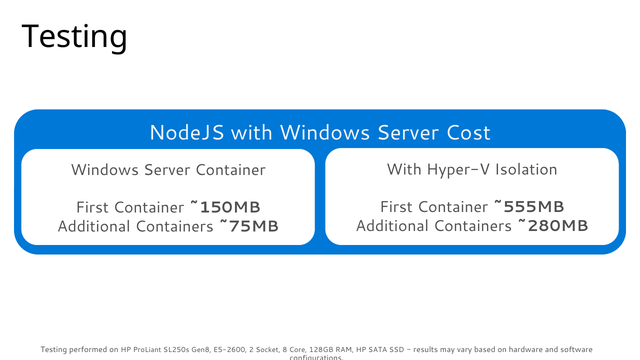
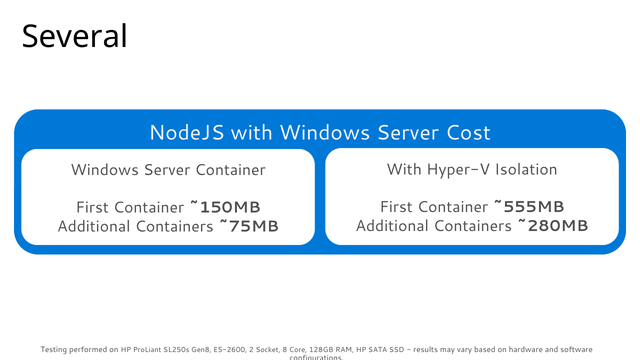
Testing at (75, 37): Testing -> Several
